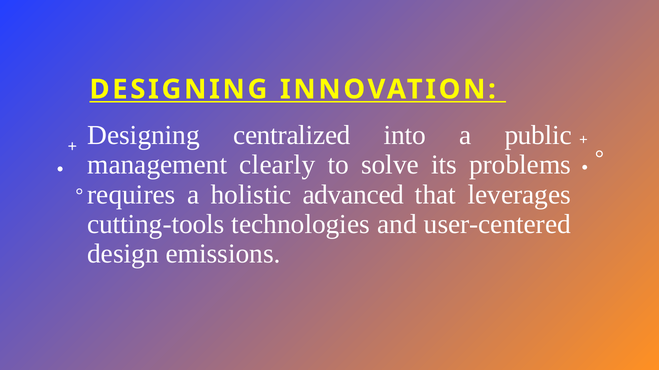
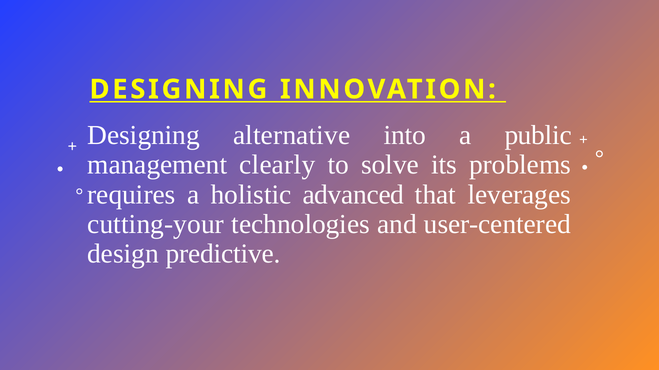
centralized: centralized -> alternative
cutting-tools: cutting-tools -> cutting-your
emissions: emissions -> predictive
